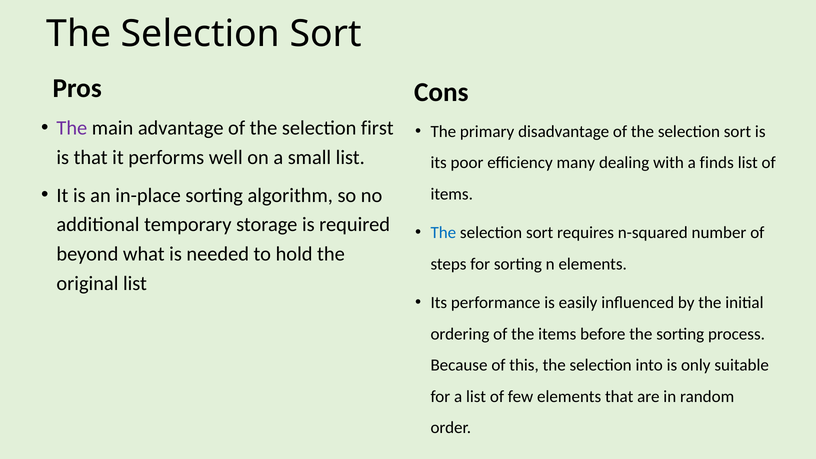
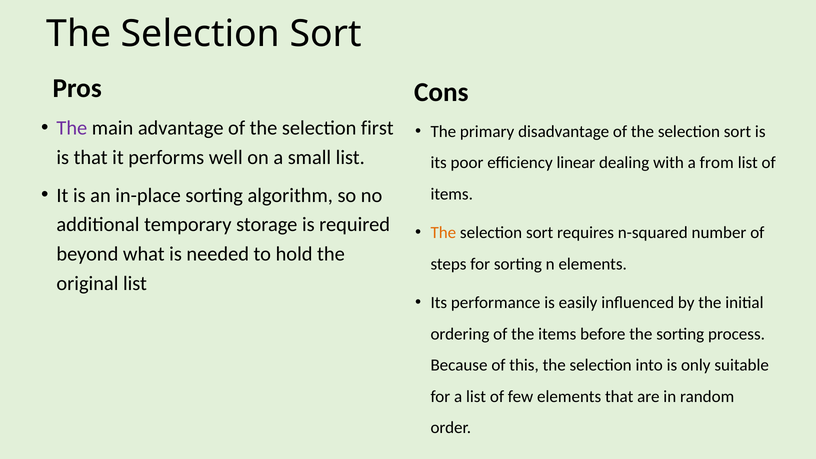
many: many -> linear
finds: finds -> from
The at (443, 233) colour: blue -> orange
